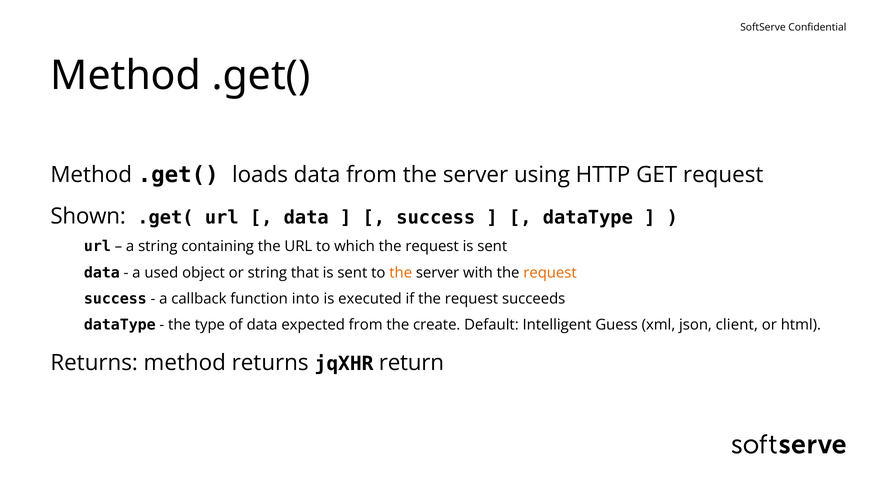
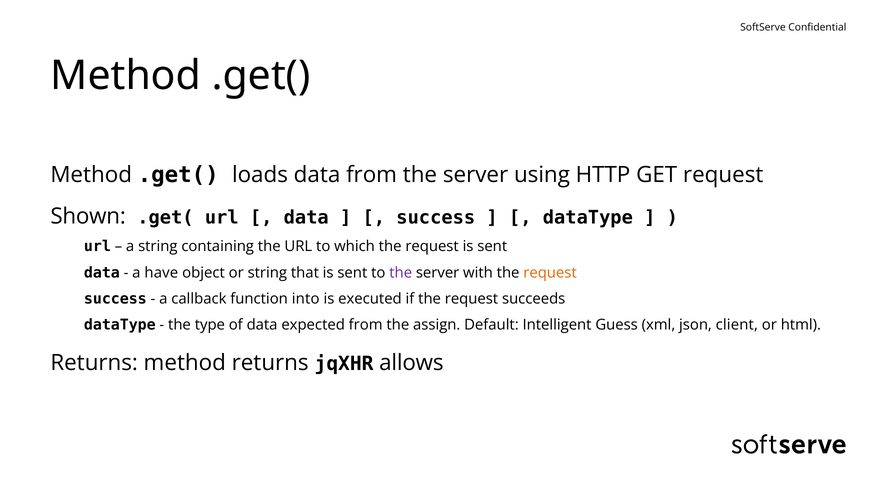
used: used -> have
the at (401, 273) colour: orange -> purple
create: create -> assign
return: return -> allows
